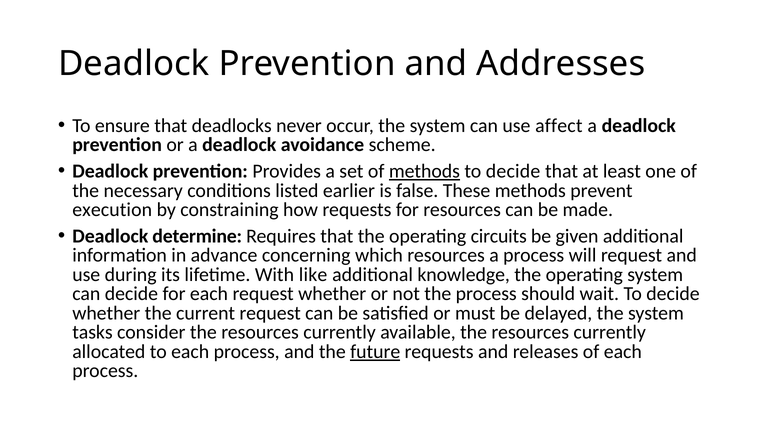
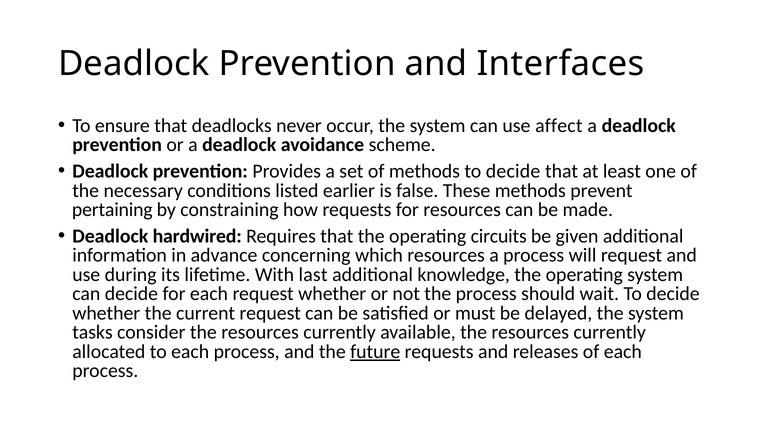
Addresses: Addresses -> Interfaces
methods at (424, 171) underline: present -> none
execution: execution -> pertaining
determine: determine -> hardwired
like: like -> last
